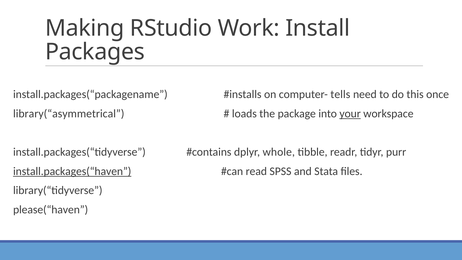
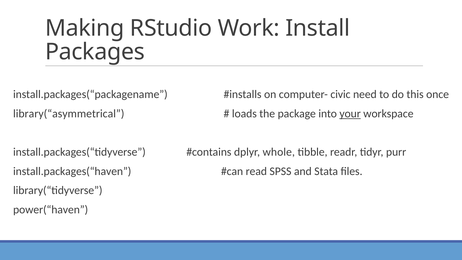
tells: tells -> civic
install.packages(“haven underline: present -> none
please(“haven: please(“haven -> power(“haven
